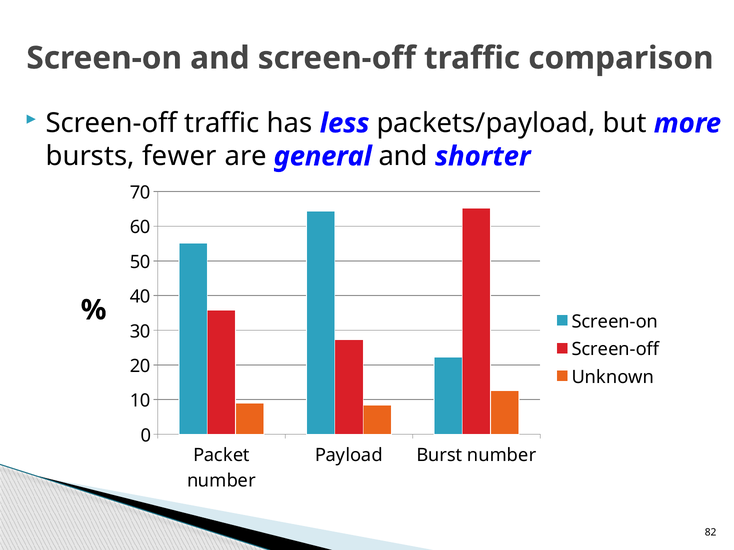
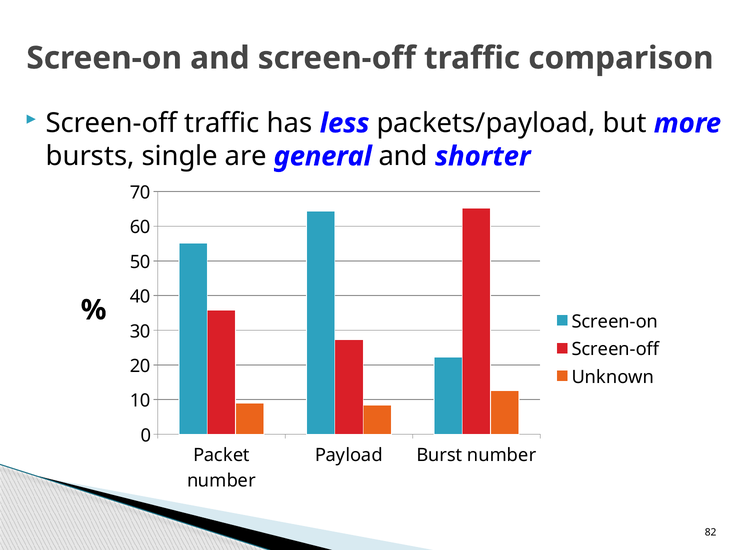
fewer: fewer -> single
